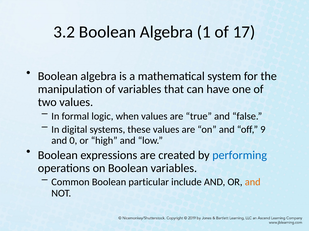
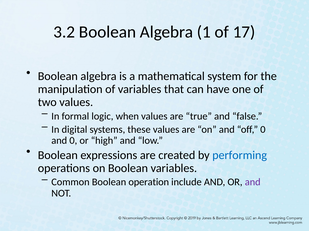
off 9: 9 -> 0
particular: particular -> operation
and at (253, 183) colour: orange -> purple
